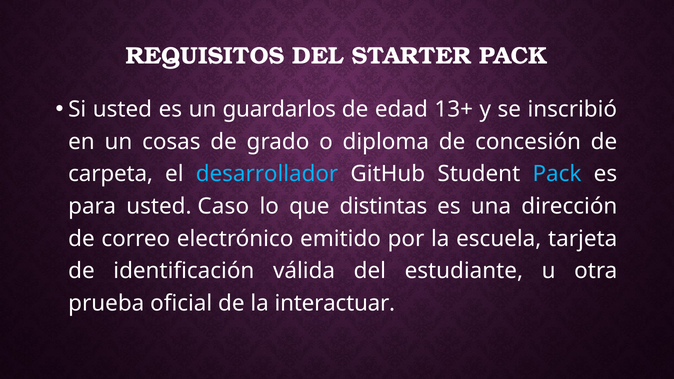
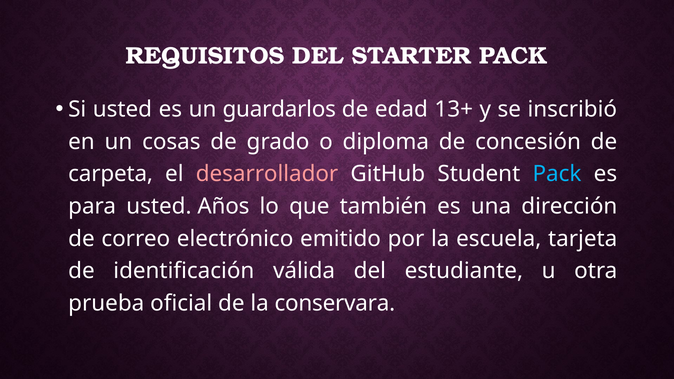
desarrollador colour: light blue -> pink
Caso: Caso -> Años
distintas: distintas -> también
interactuar: interactuar -> conservara
